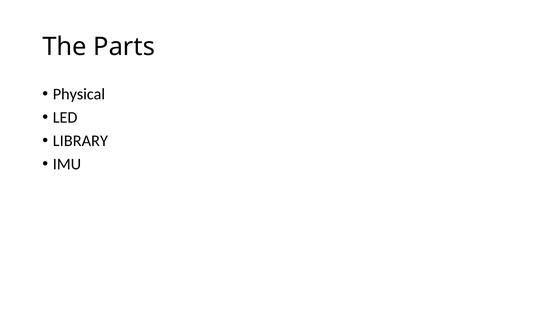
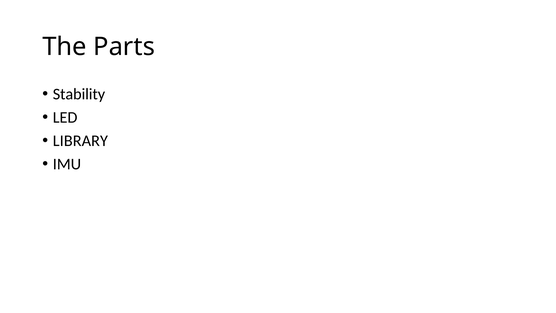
Physical: Physical -> Stability
